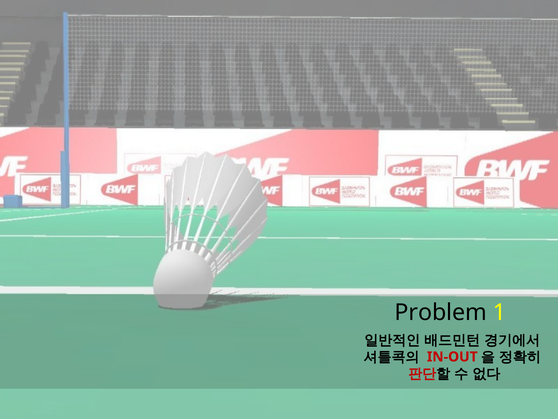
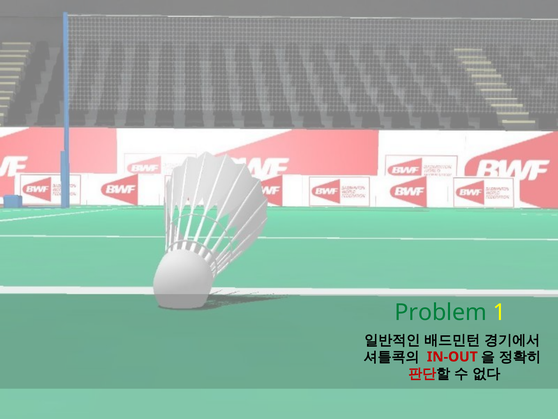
Problem colour: black -> green
